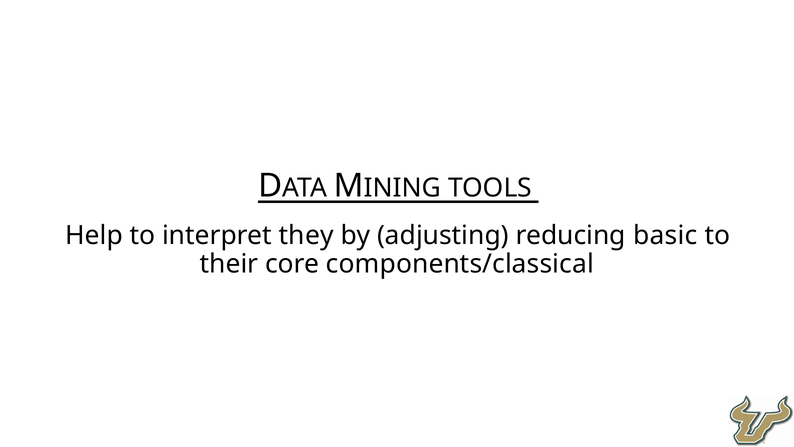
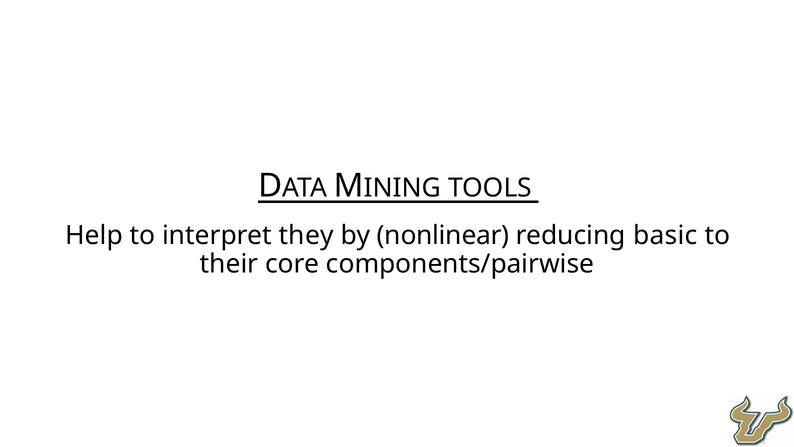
adjusting: adjusting -> nonlinear
components/classical: components/classical -> components/pairwise
